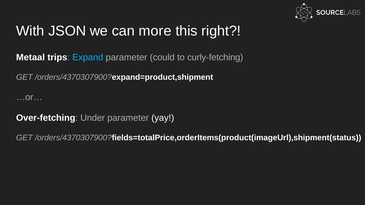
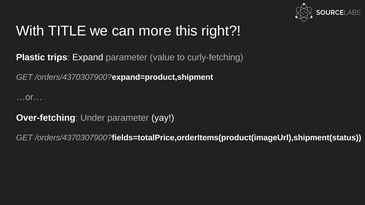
JSON: JSON -> TITLE
Metaal: Metaal -> Plastic
Expand colour: light blue -> white
could: could -> value
